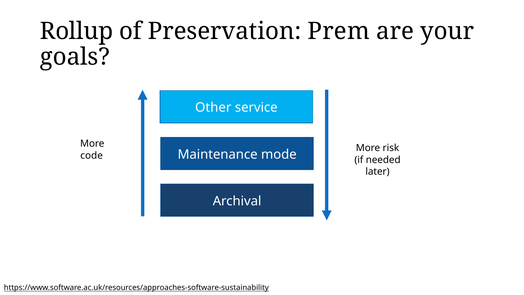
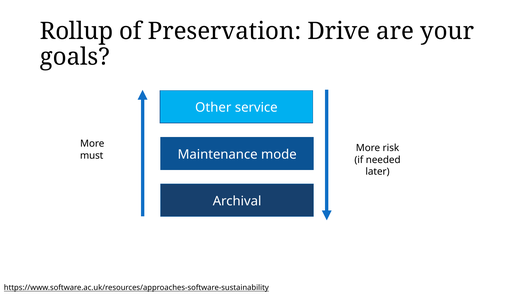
Prem: Prem -> Drive
code: code -> must
